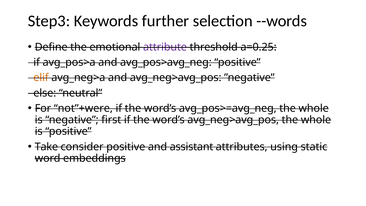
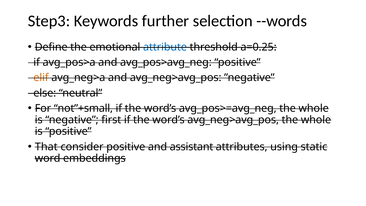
attribute colour: purple -> blue
not”+were: not”+were -> not”+small
Take: Take -> That
